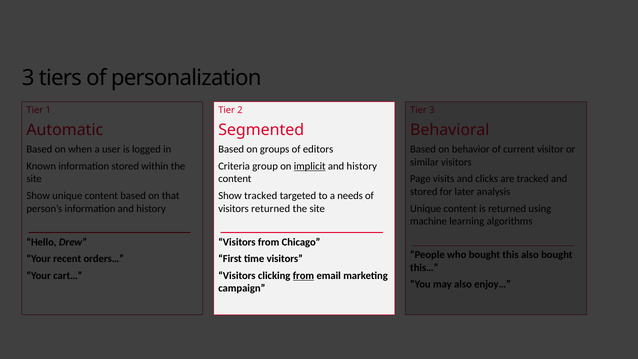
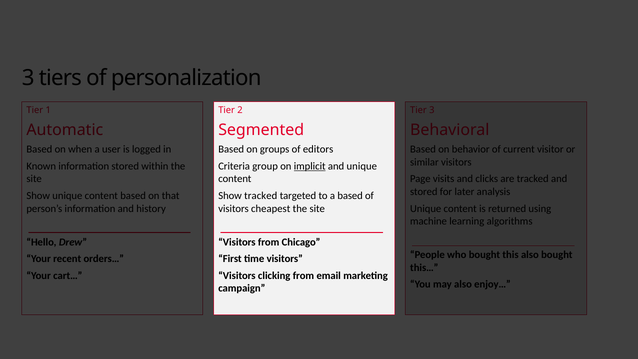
history at (362, 166): history -> unique
a needs: needs -> based
visitors returned: returned -> cheapest
from at (303, 275) underline: present -> none
